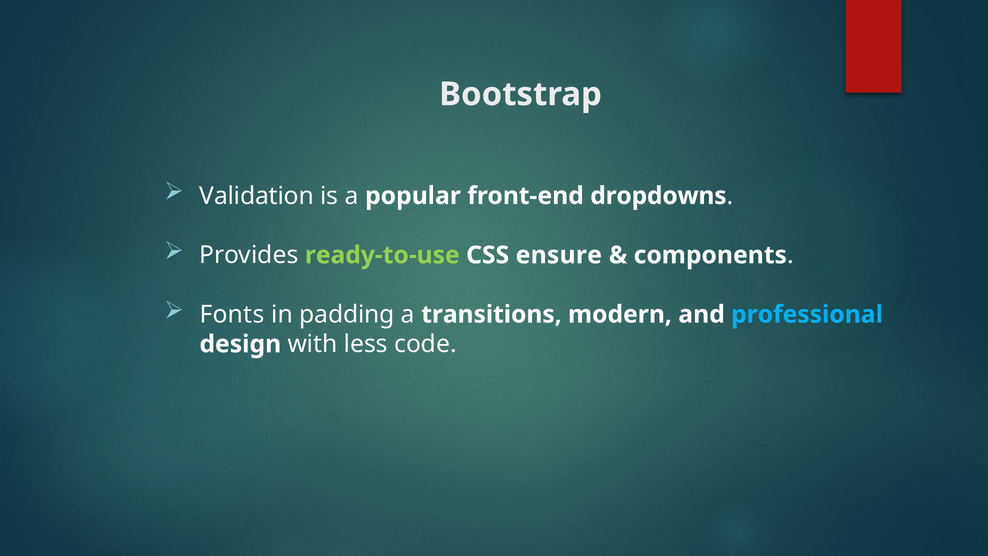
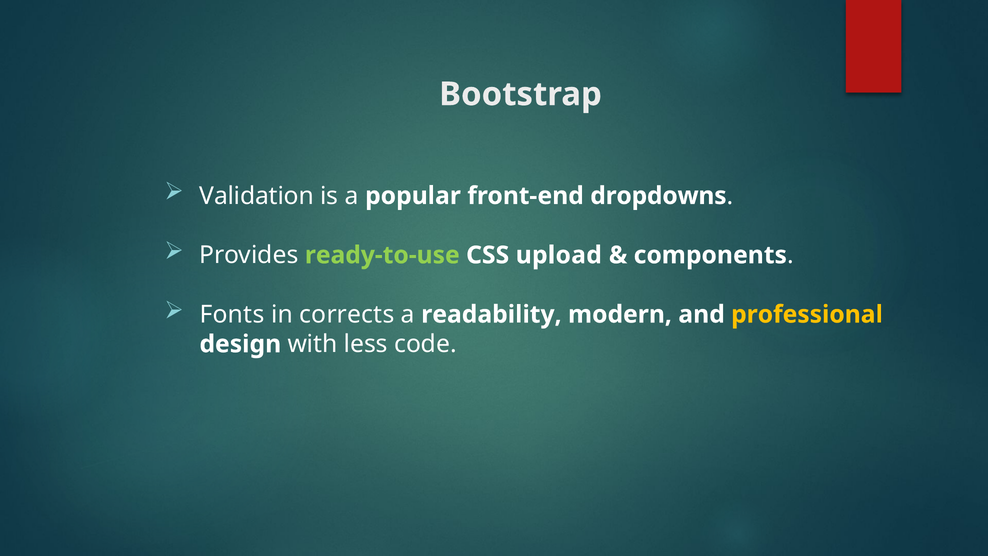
ensure: ensure -> upload
padding: padding -> corrects
transitions: transitions -> readability
professional colour: light blue -> yellow
